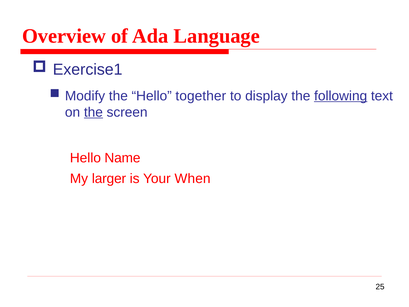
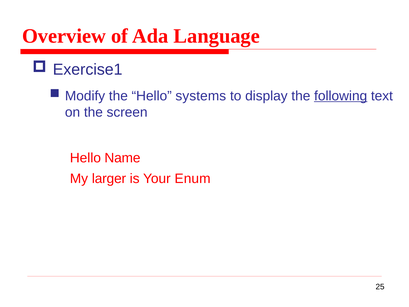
together: together -> systems
the at (93, 112) underline: present -> none
When: When -> Enum
